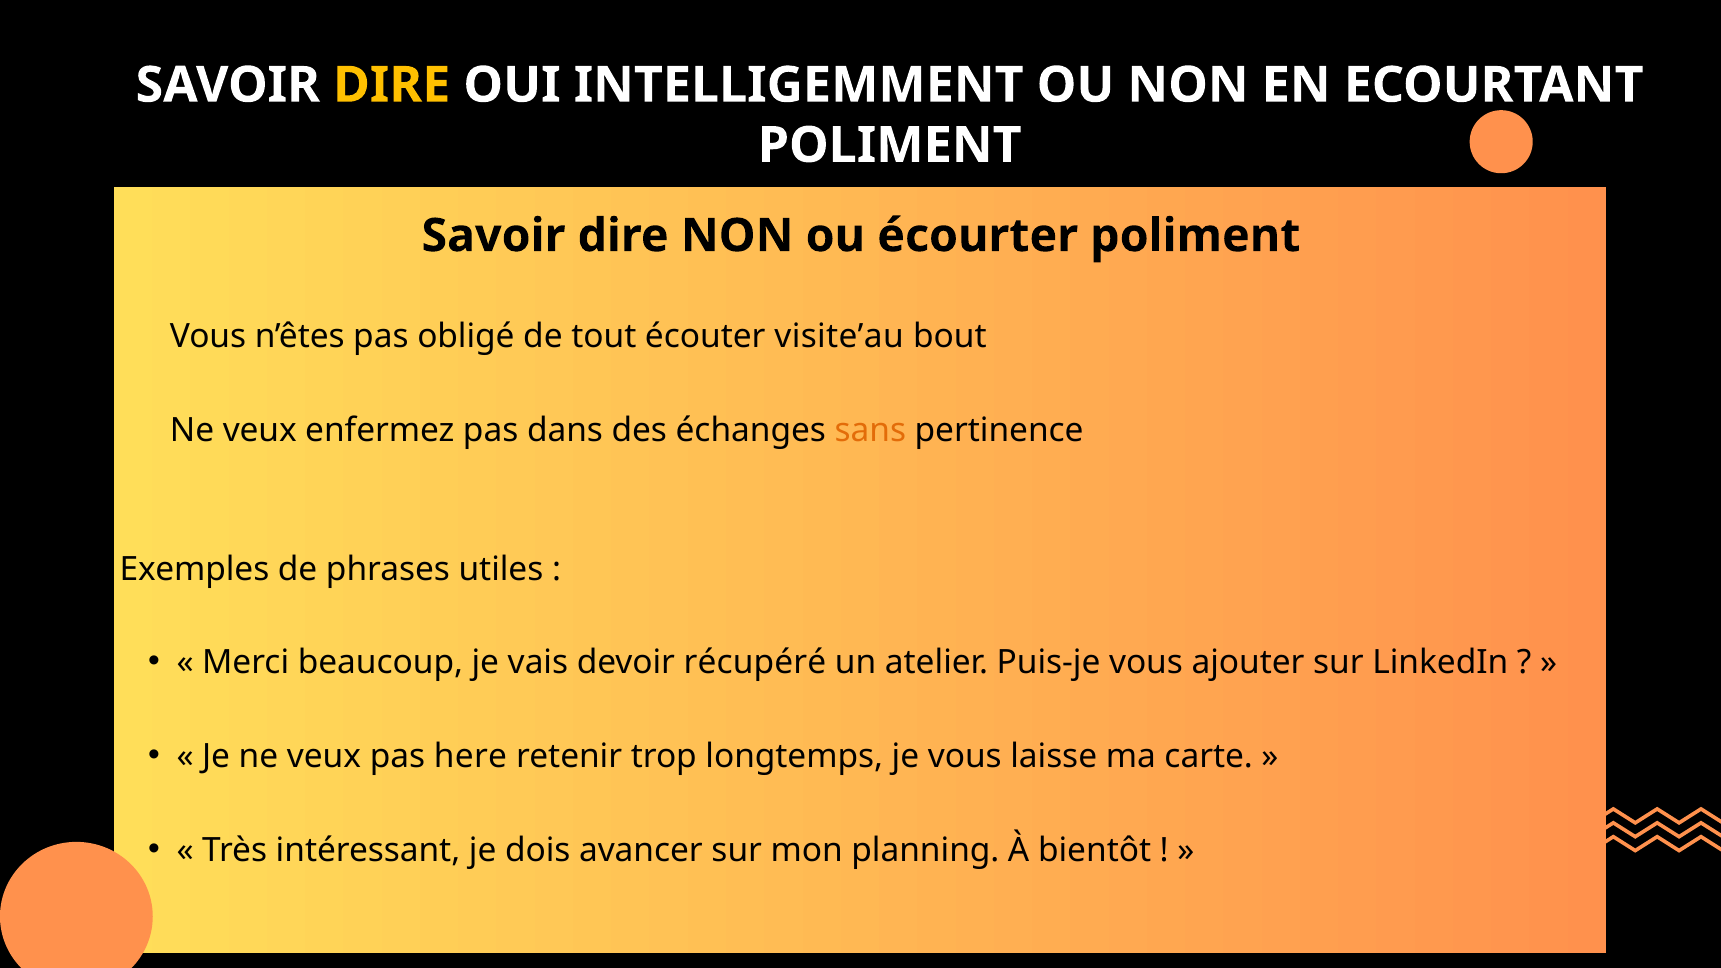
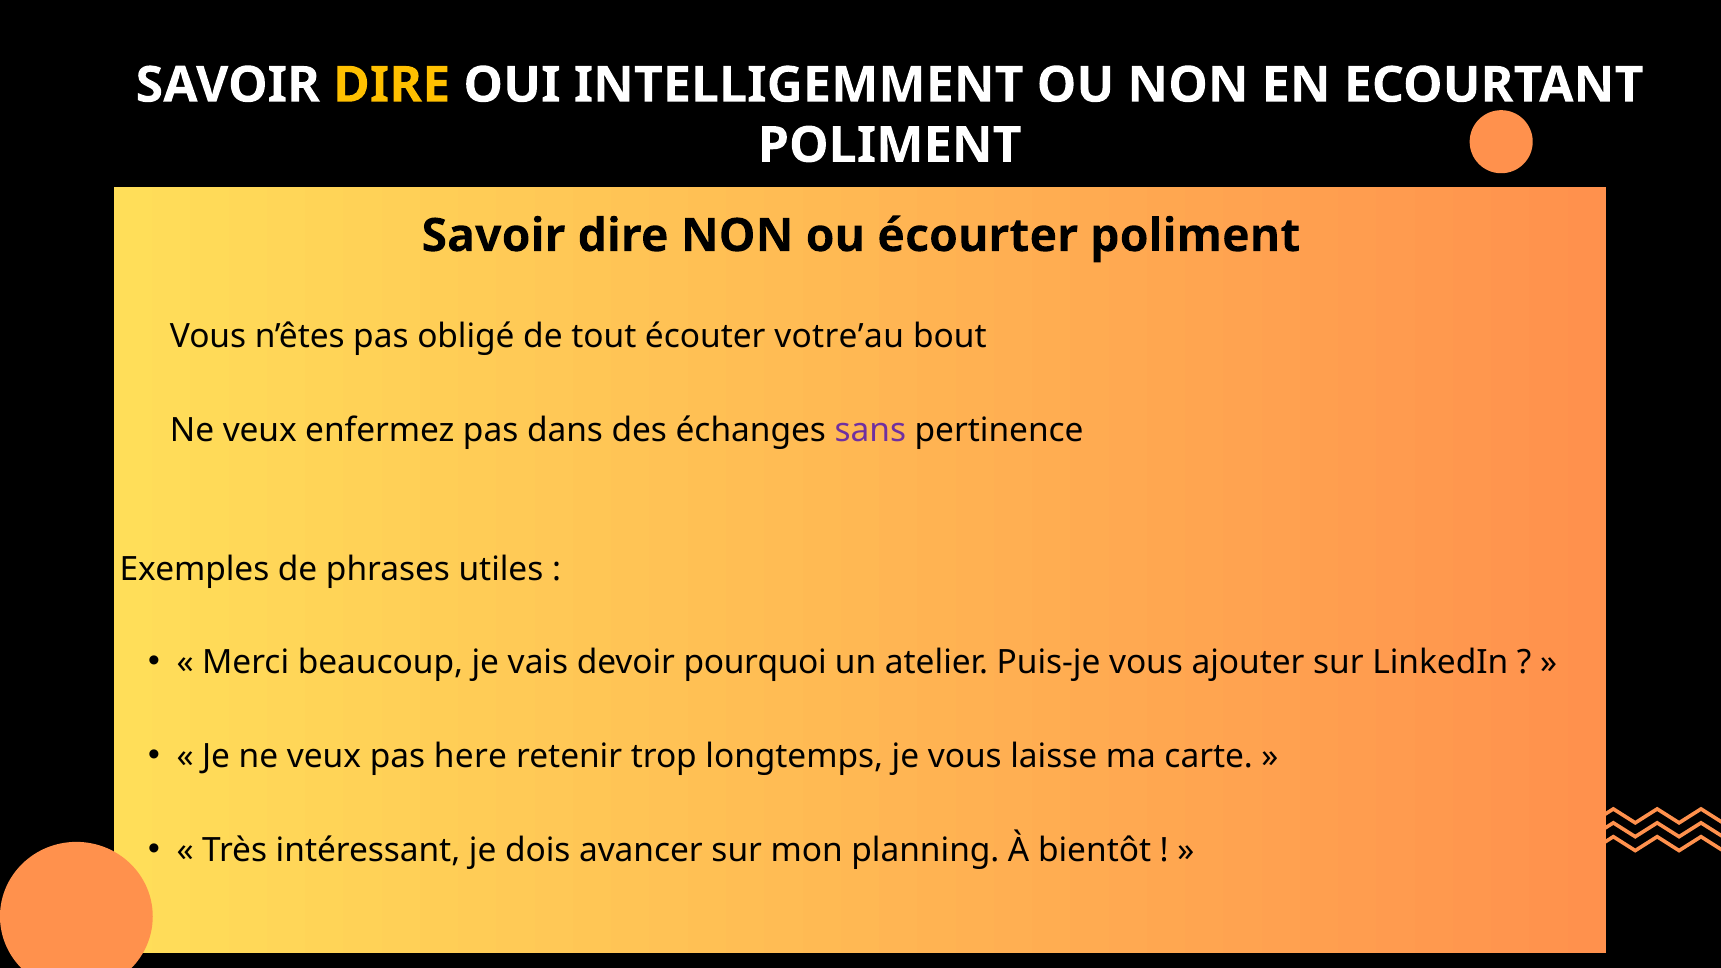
visite’au: visite’au -> votre’au
sans colour: orange -> purple
récupéré: récupéré -> pourquoi
